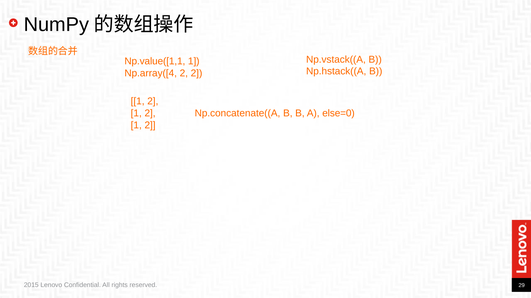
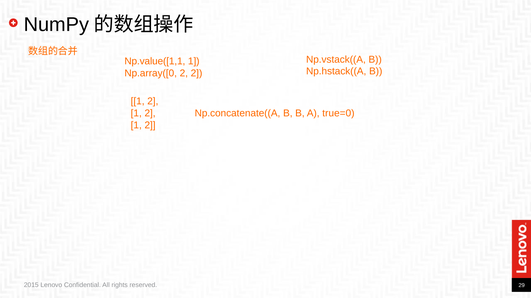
Np.array([4: Np.array([4 -> Np.array([0
else=0: else=0 -> true=0
